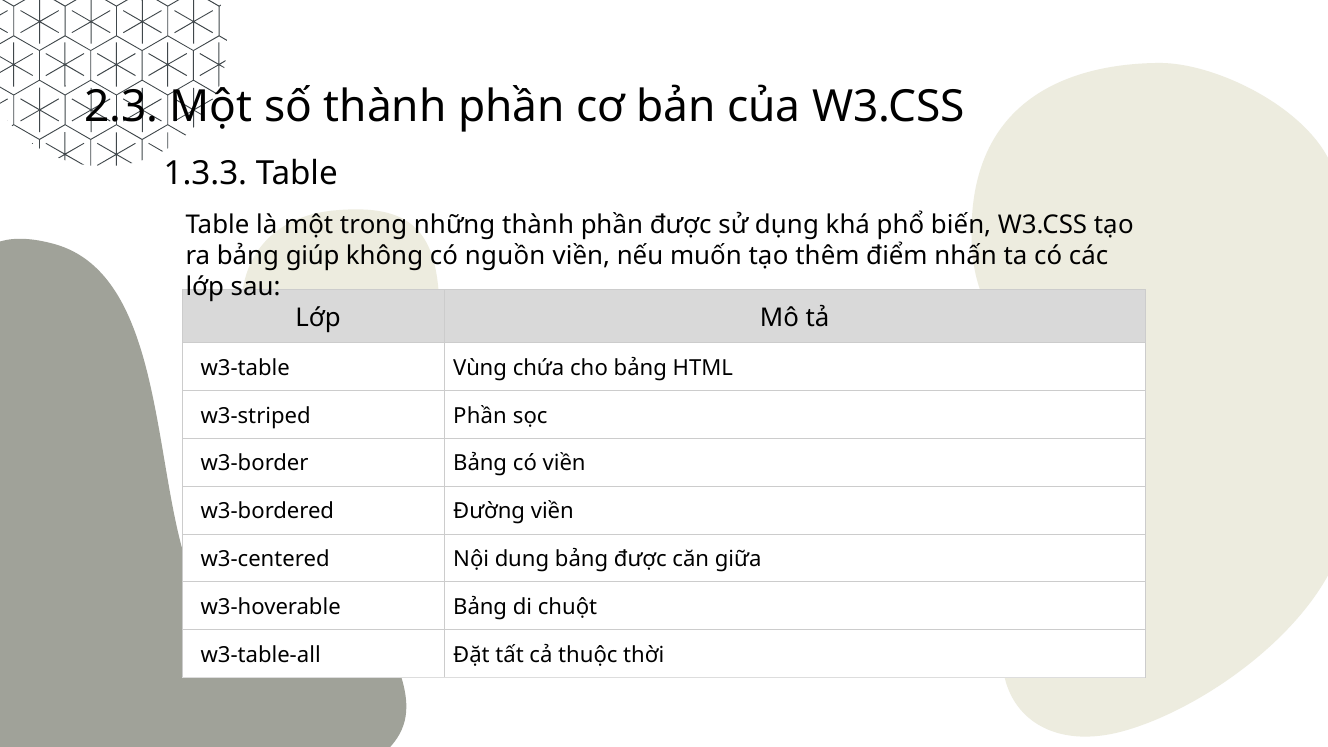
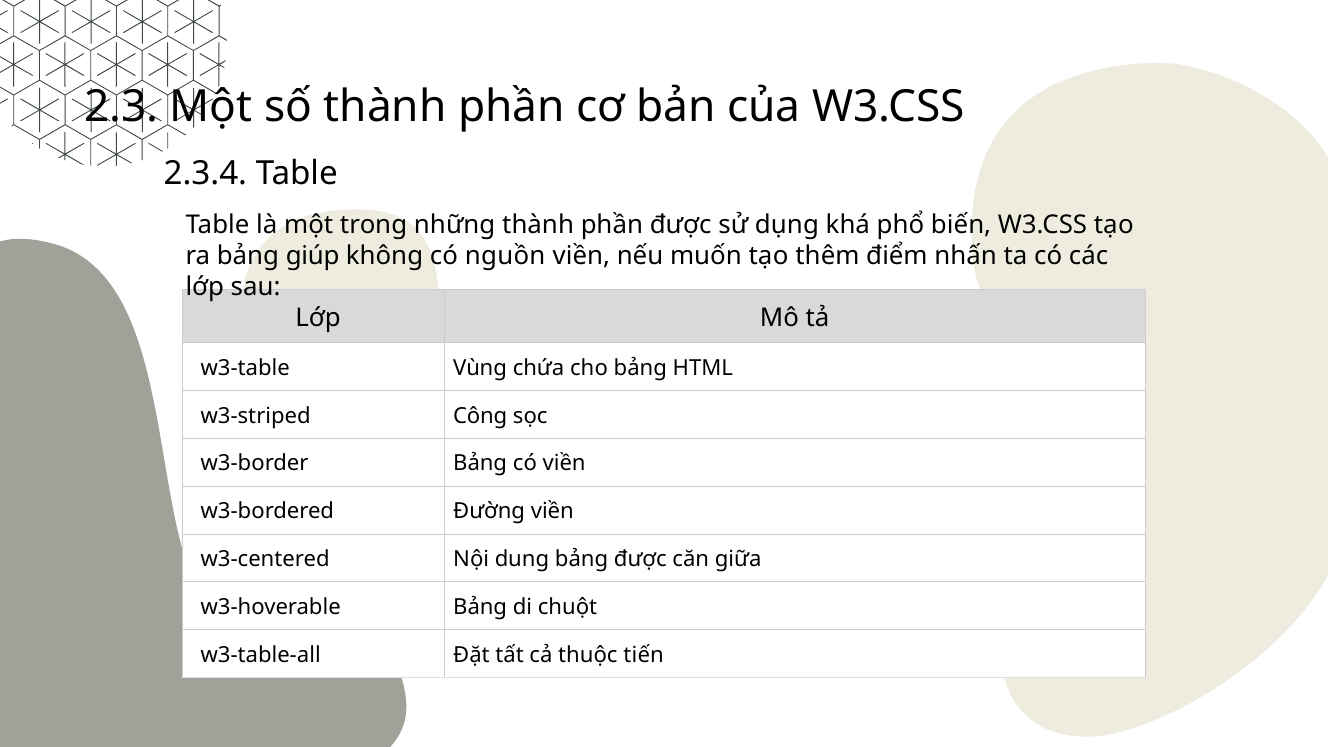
1.3.3: 1.3.3 -> 2.3.4
w3-striped Phần: Phần -> Công
thời: thời -> tiến
